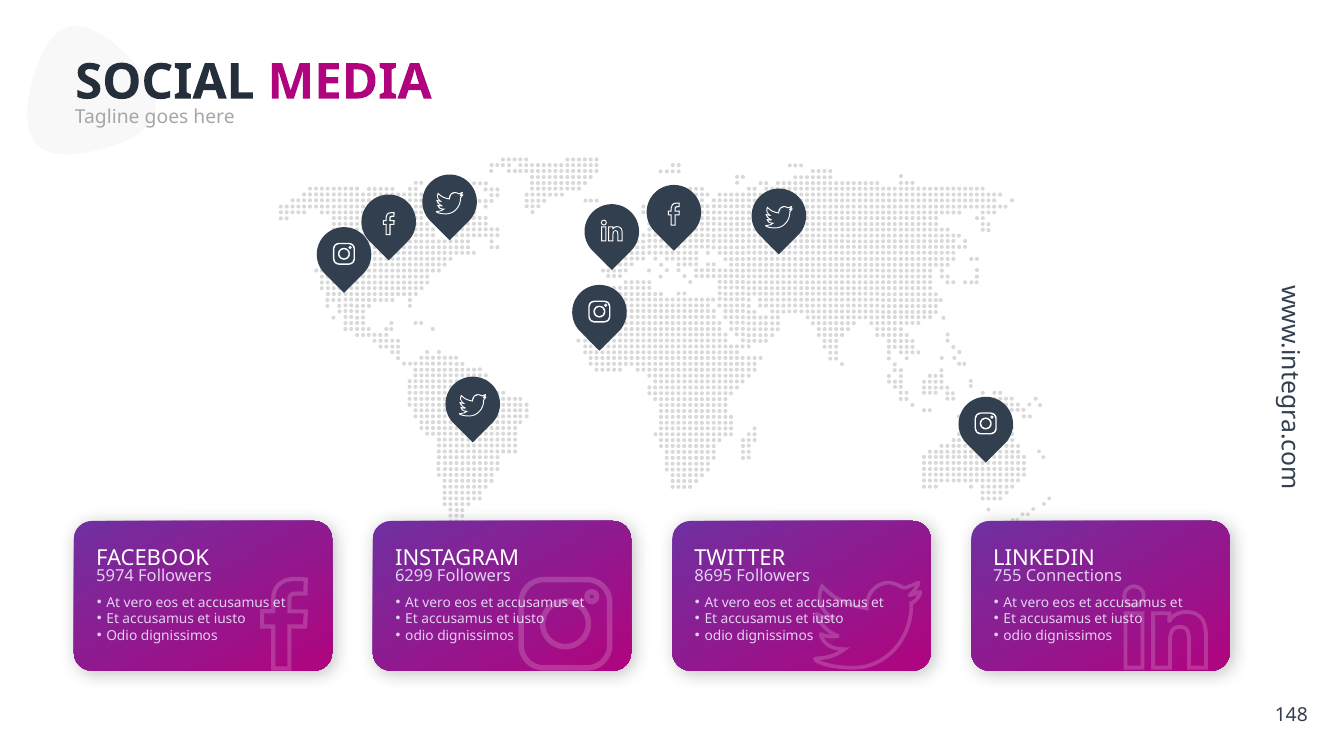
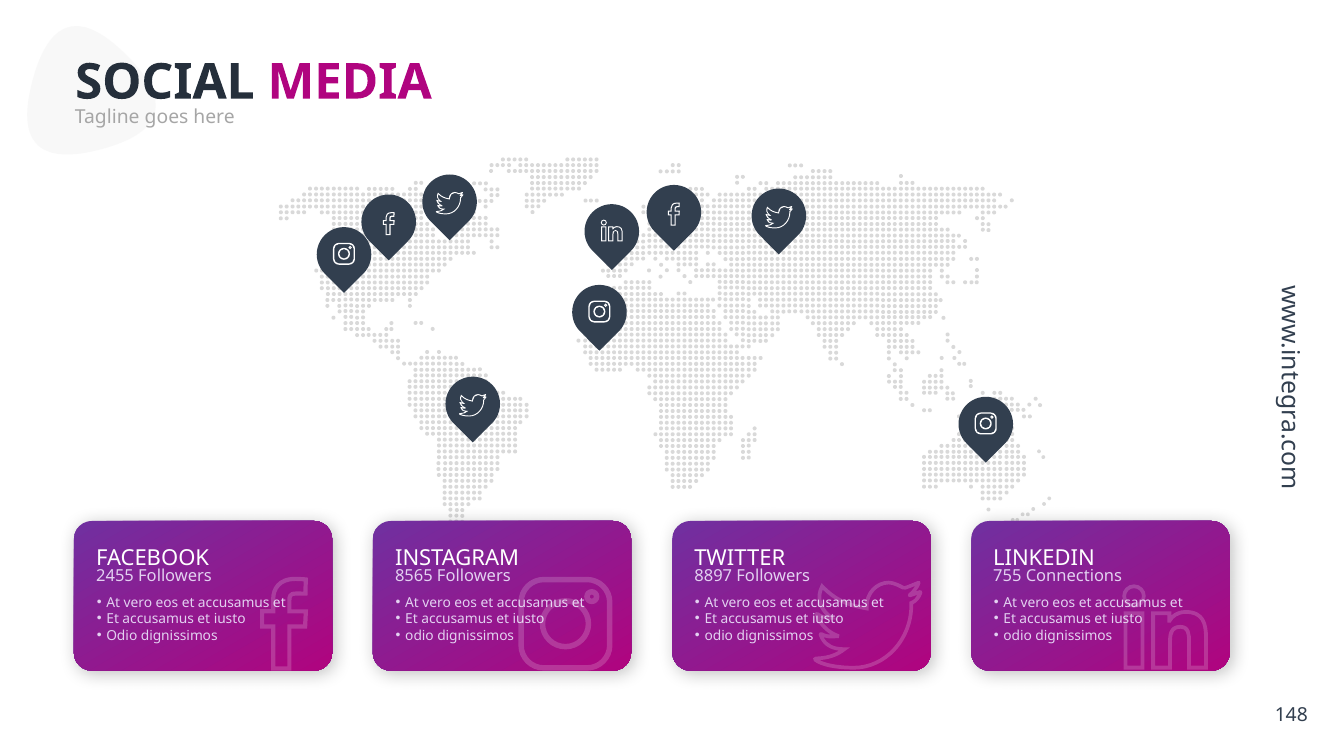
5974: 5974 -> 2455
6299: 6299 -> 8565
8695: 8695 -> 8897
